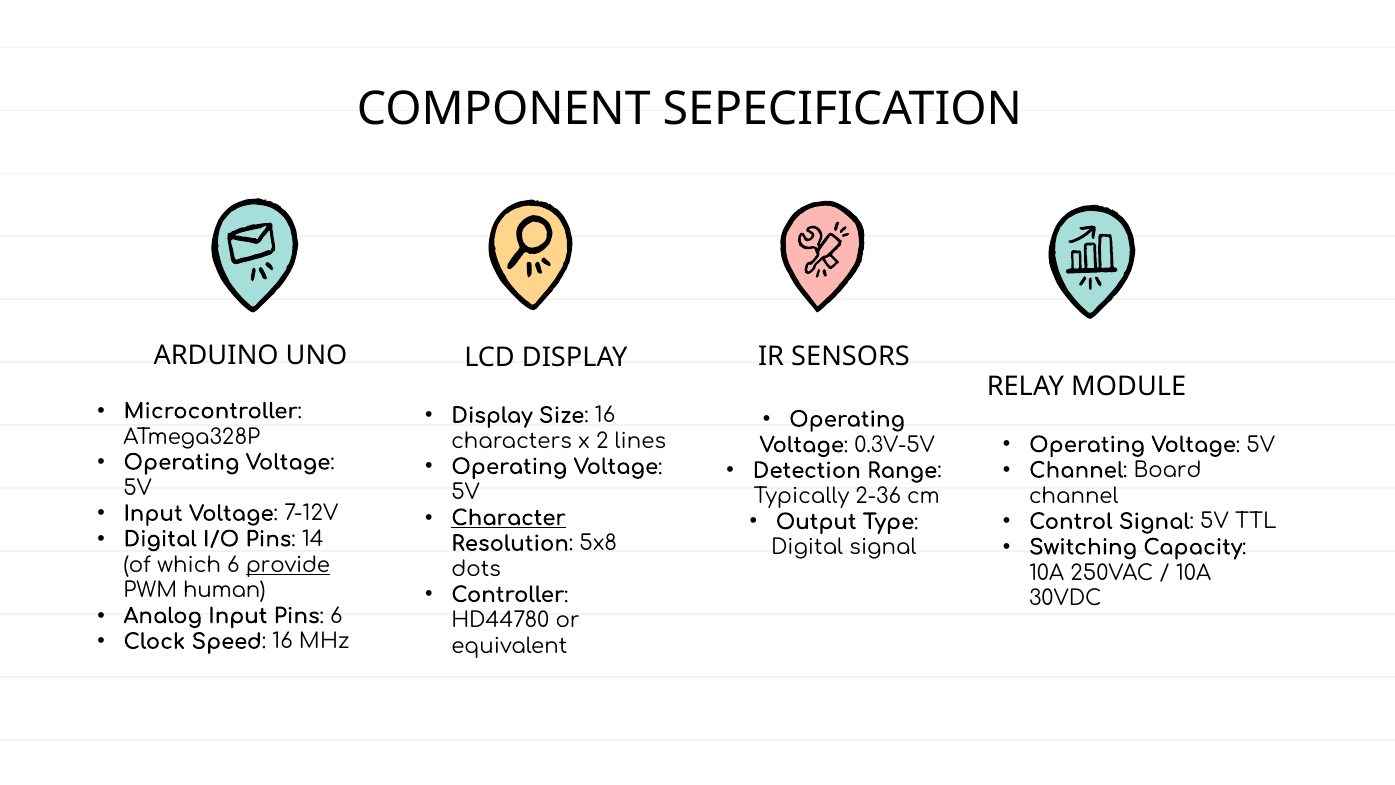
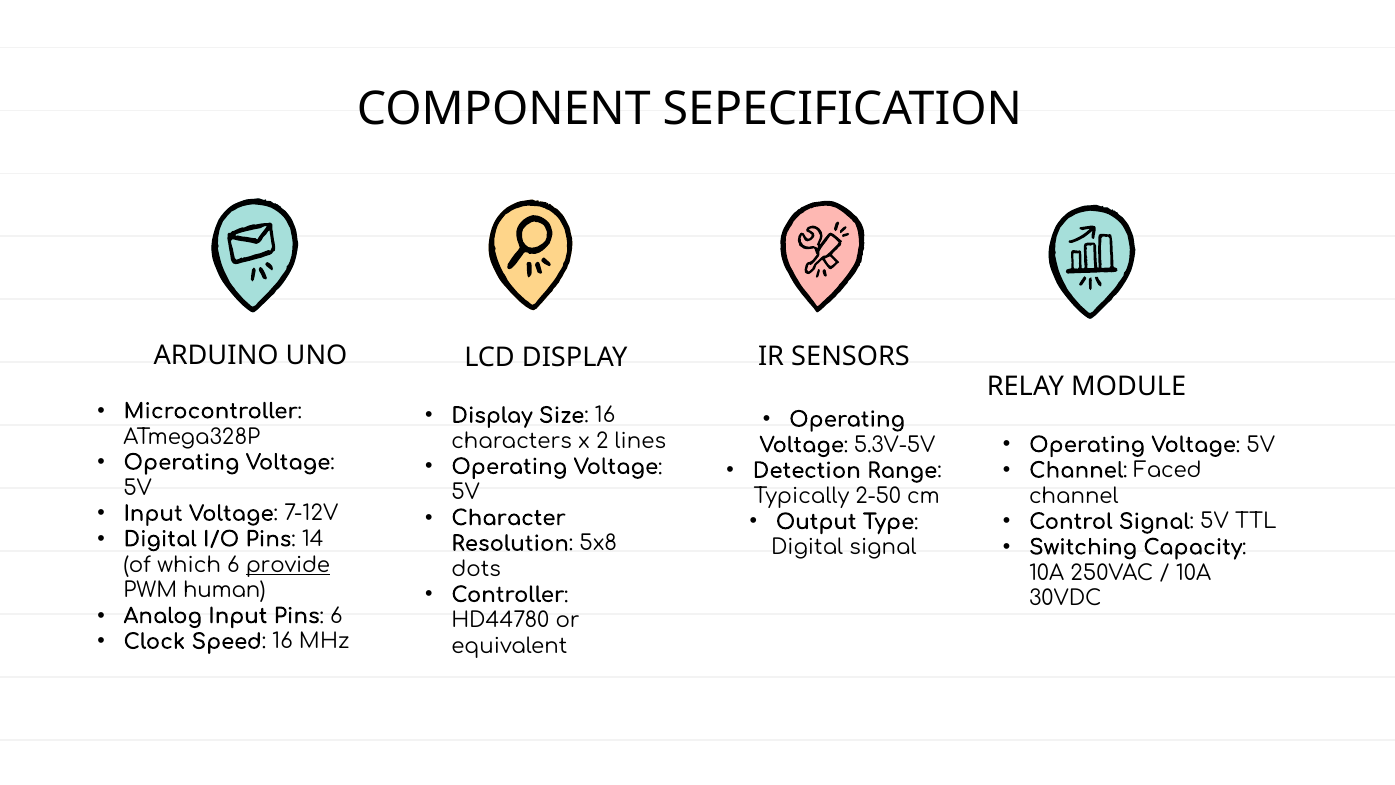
0.3V-5V: 0.3V-5V -> 5.3V-5V
Board: Board -> Faced
2-36: 2-36 -> 2-50
Character underline: present -> none
